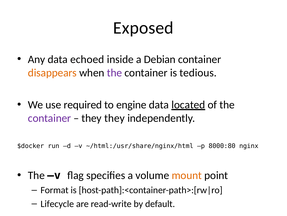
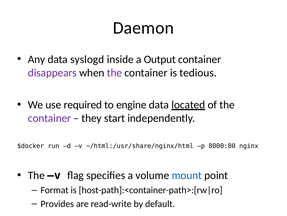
Exposed: Exposed -> Daemon
echoed: echoed -> syslogd
Debian: Debian -> Output
disappears colour: orange -> purple
they they: they -> start
mount colour: orange -> blue
Lifecycle: Lifecycle -> Provides
